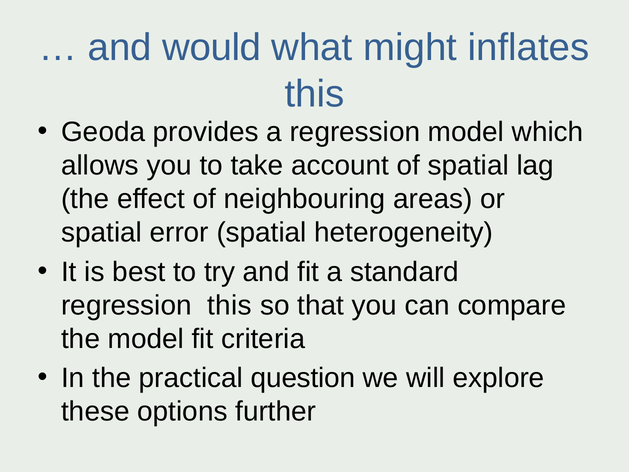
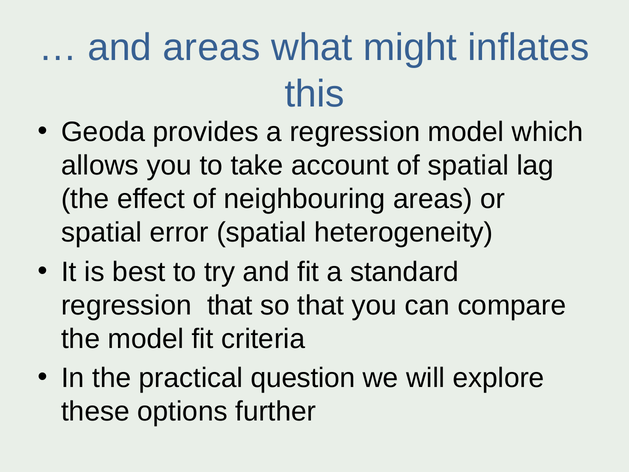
and would: would -> areas
regression this: this -> that
